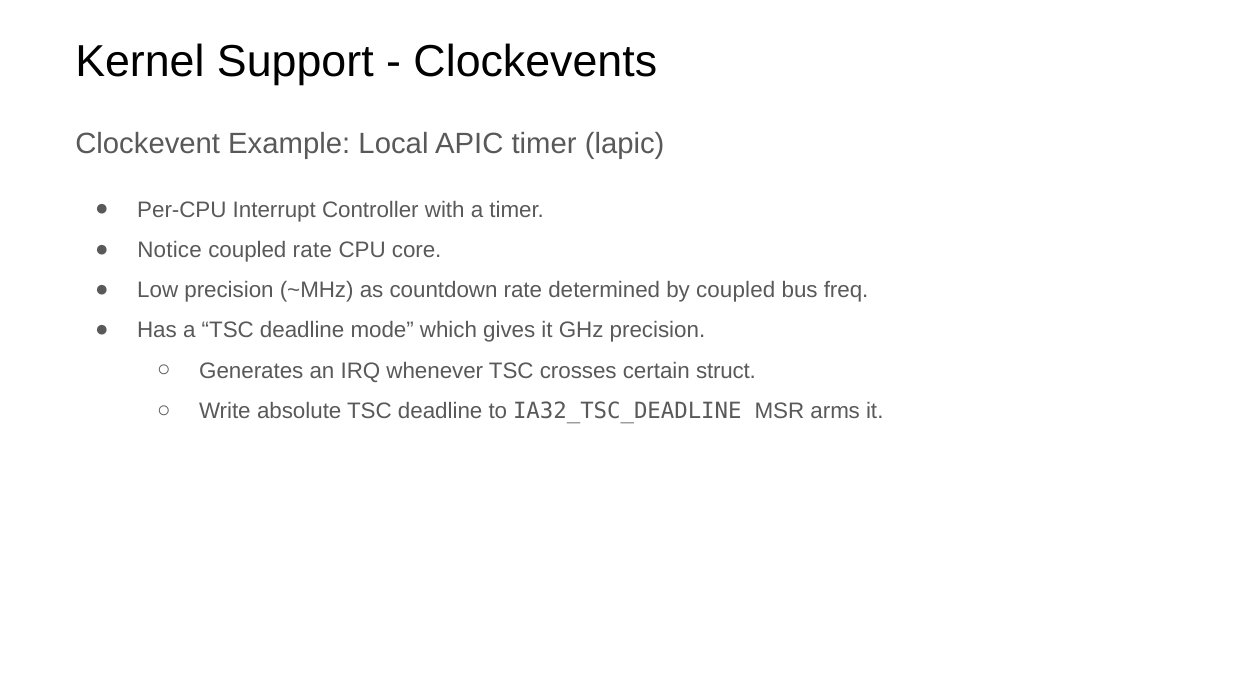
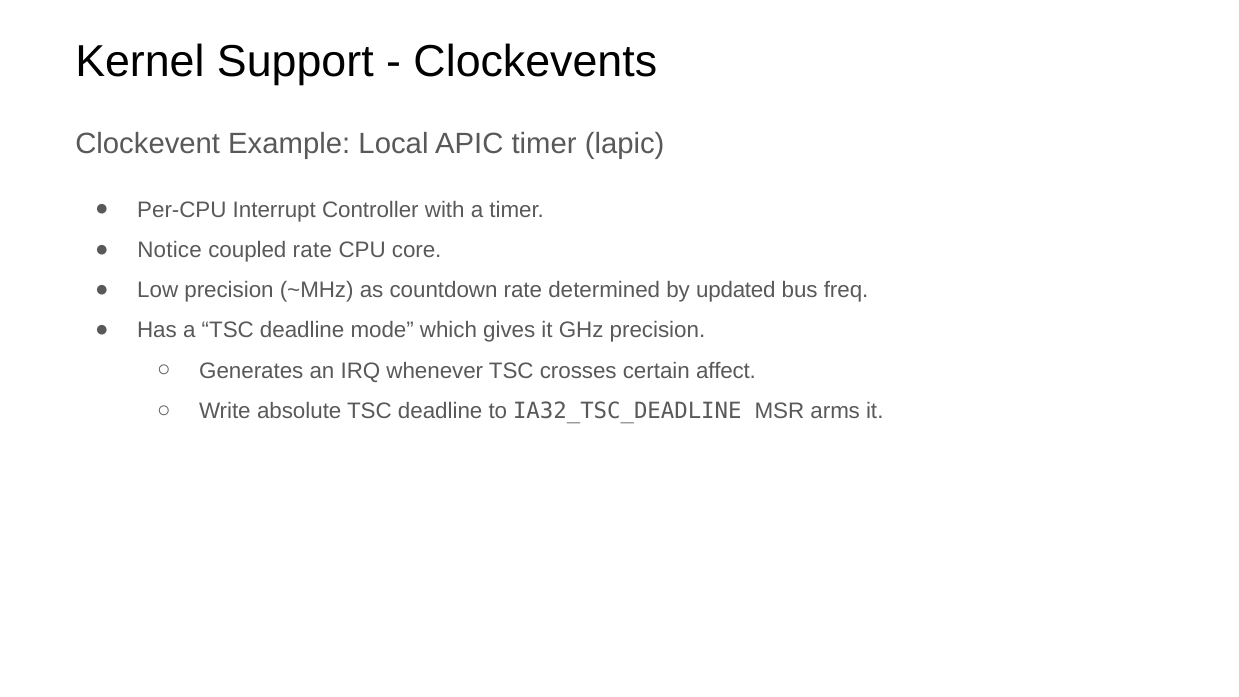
by coupled: coupled -> updated
struct: struct -> affect
